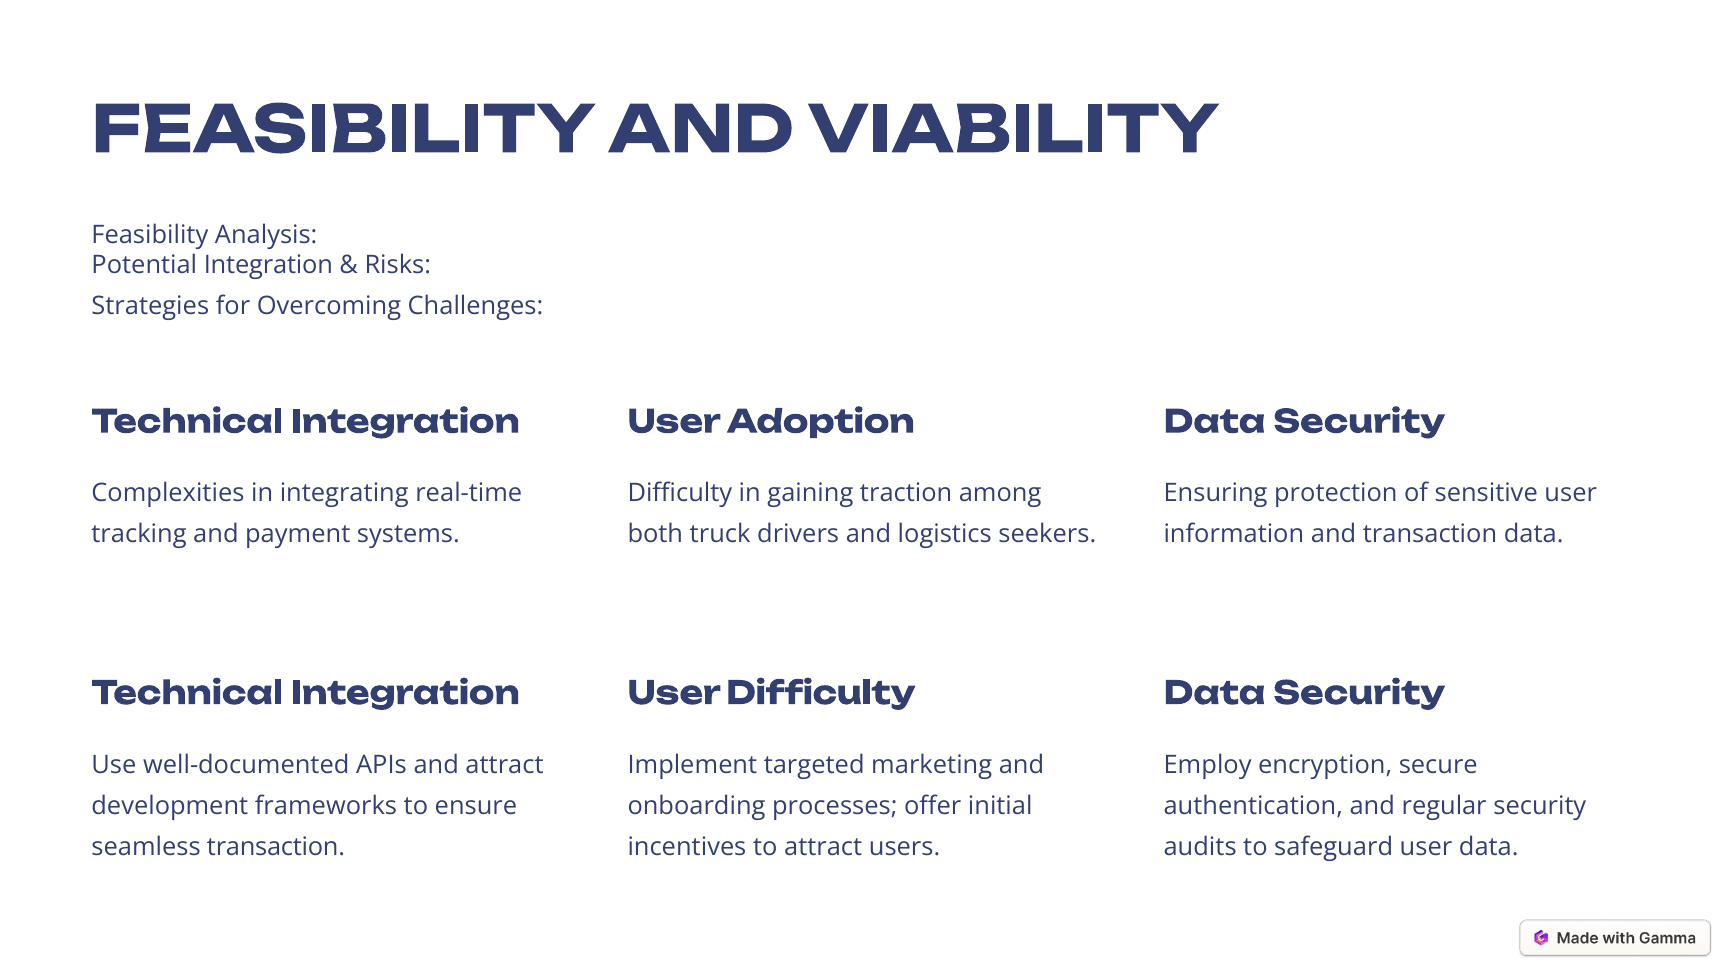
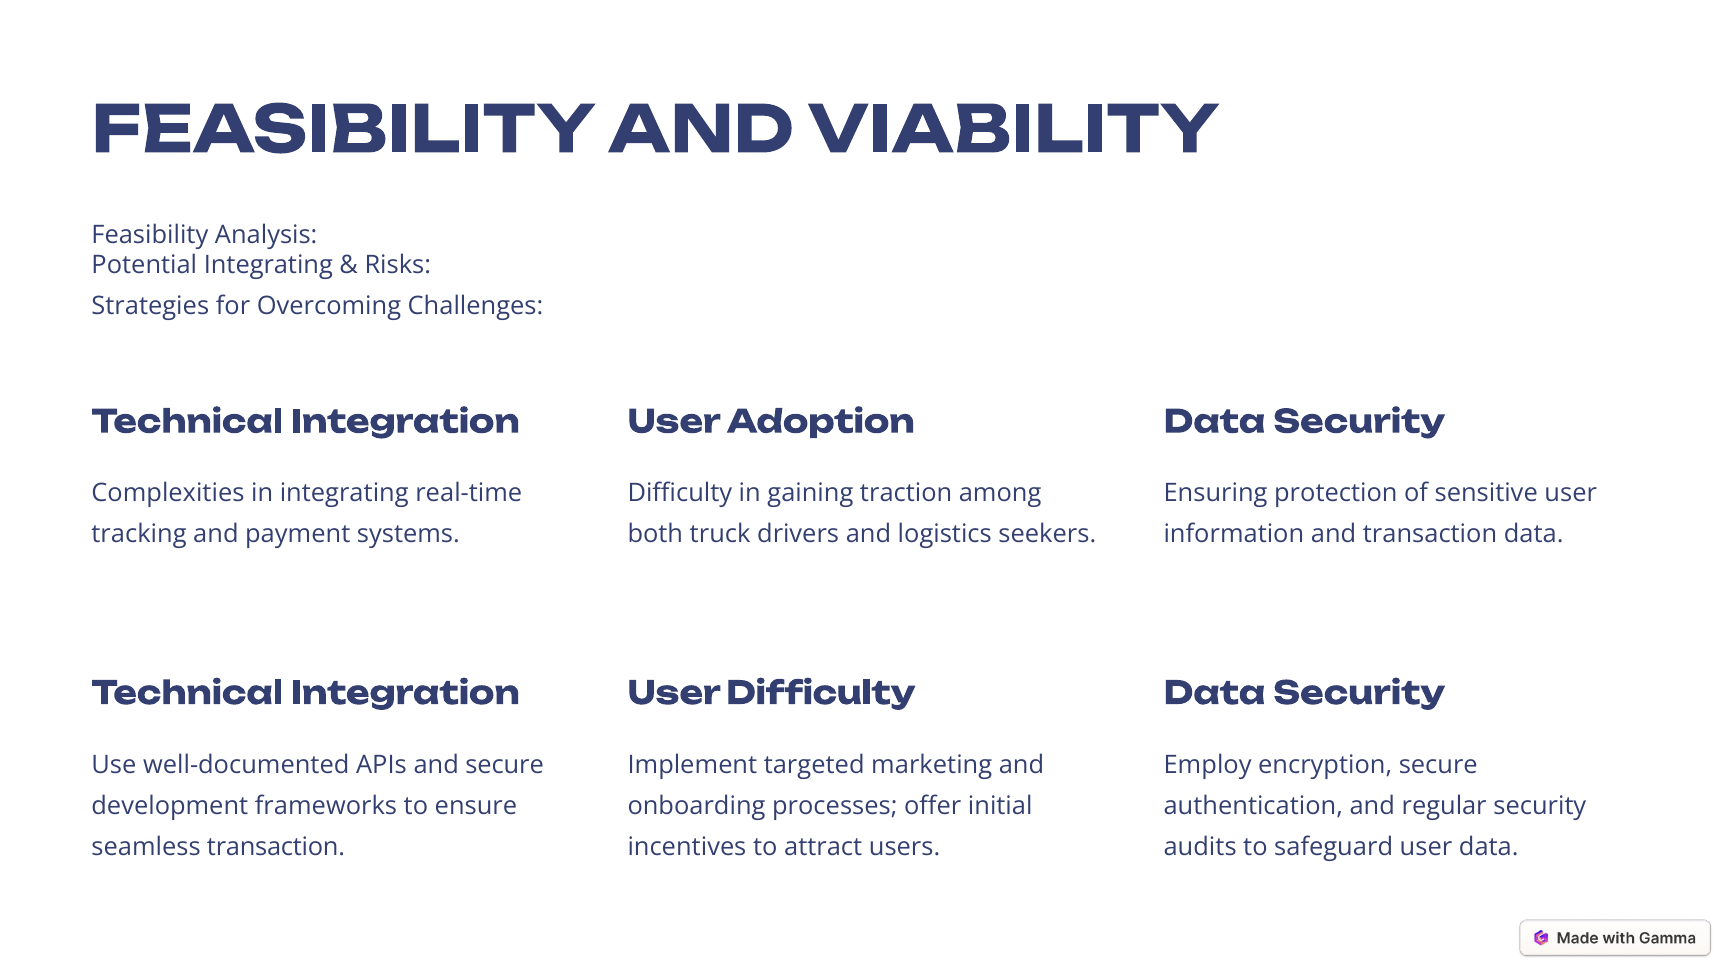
Potential Integration: Integration -> Integrating
and attract: attract -> secure
